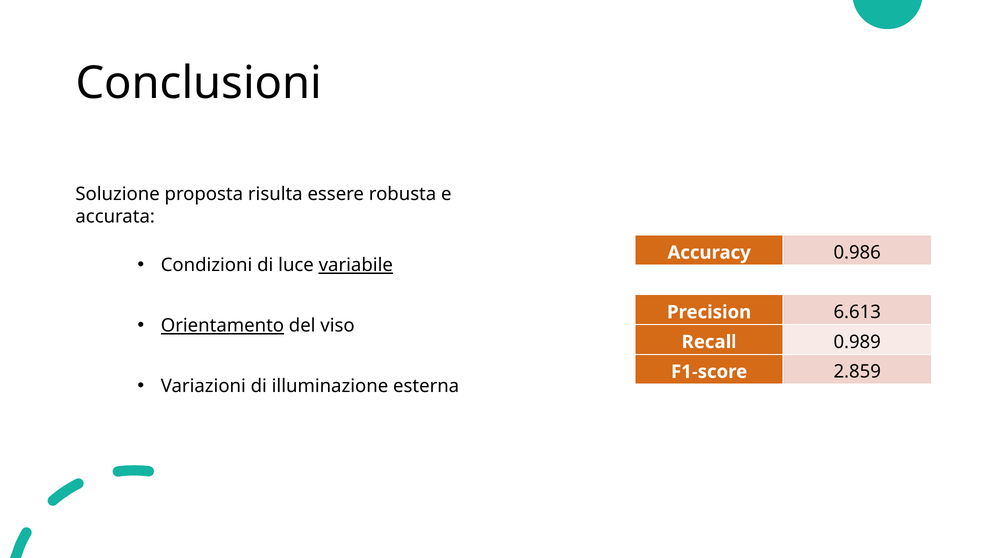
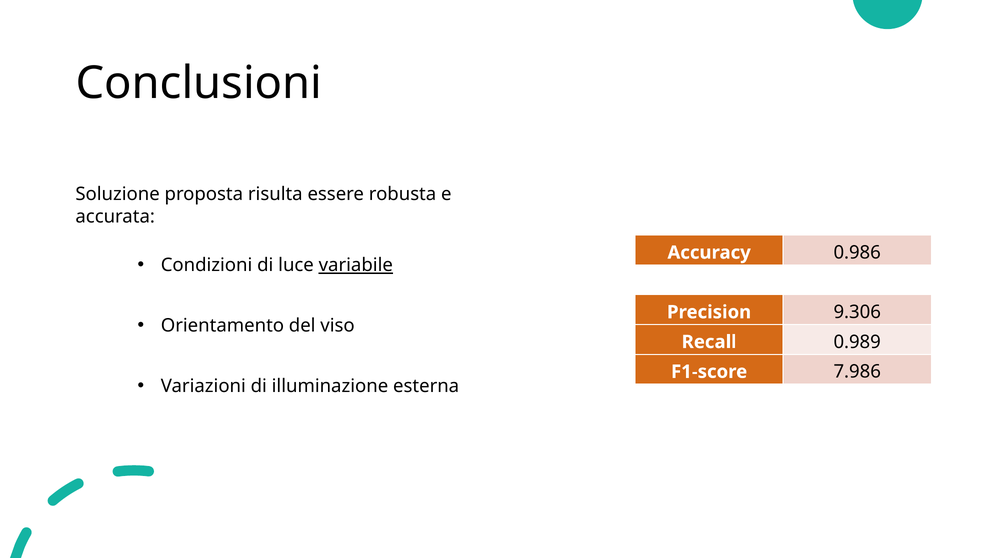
6.613: 6.613 -> 9.306
Orientamento underline: present -> none
2.859: 2.859 -> 7.986
